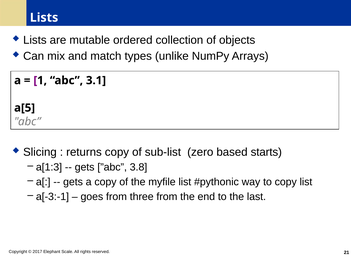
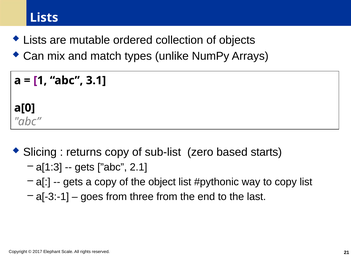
a[5: a[5 -> a[0
3.8: 3.8 -> 2.1
myfile: myfile -> object
